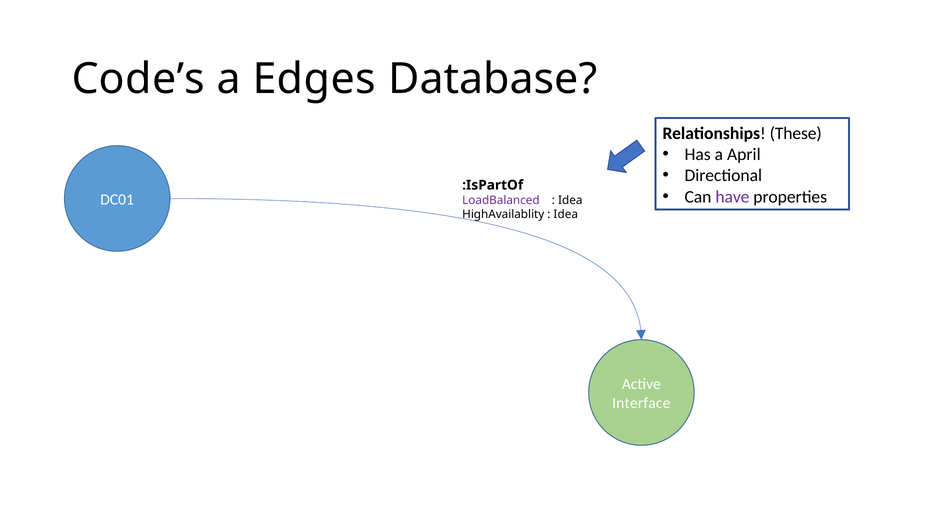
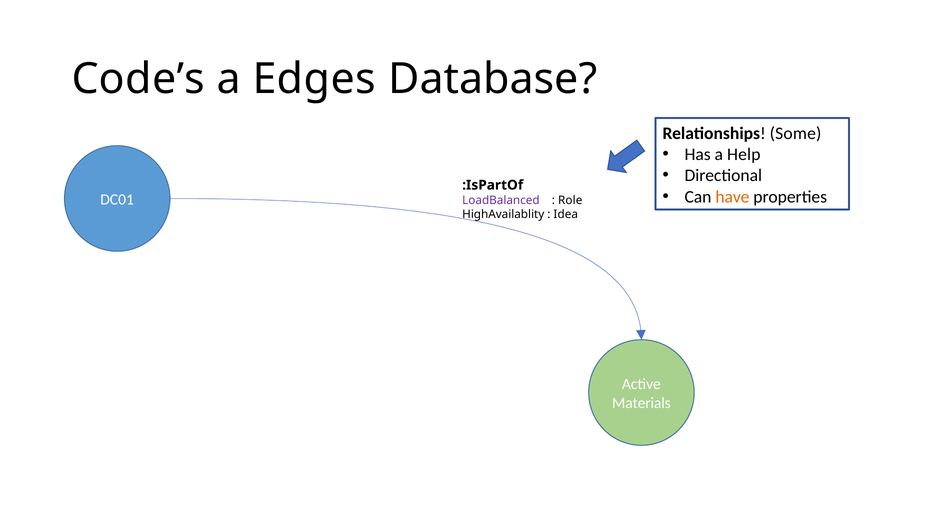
These: These -> Some
April: April -> Help
have colour: purple -> orange
Idea at (570, 200): Idea -> Role
Interface: Interface -> Materials
